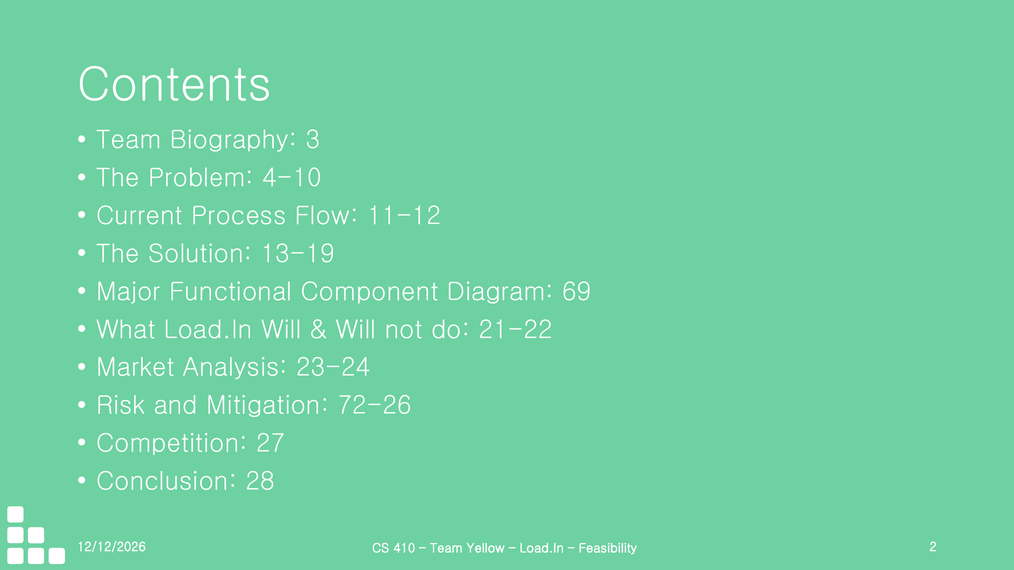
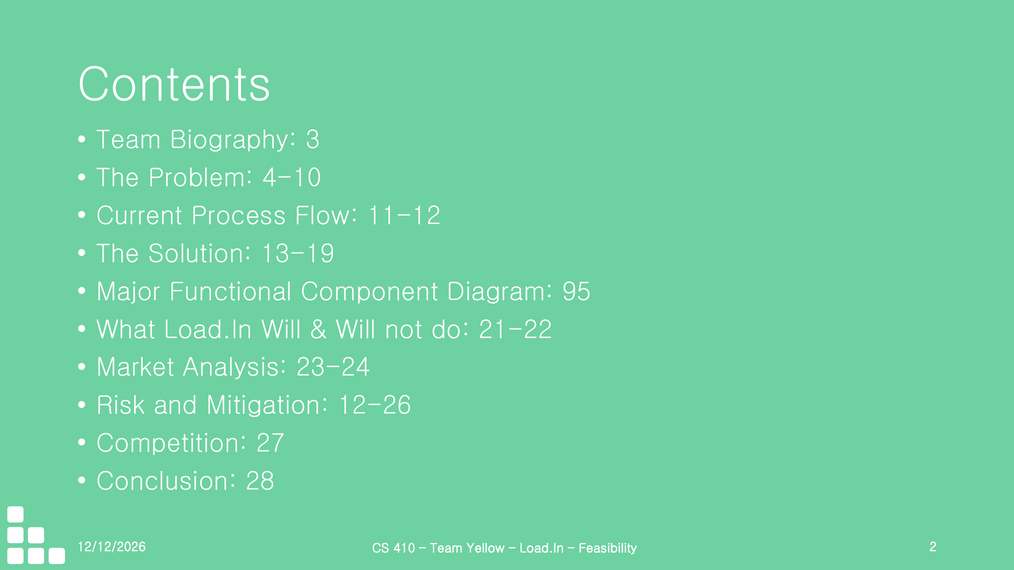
69: 69 -> 95
72-26: 72-26 -> 12-26
